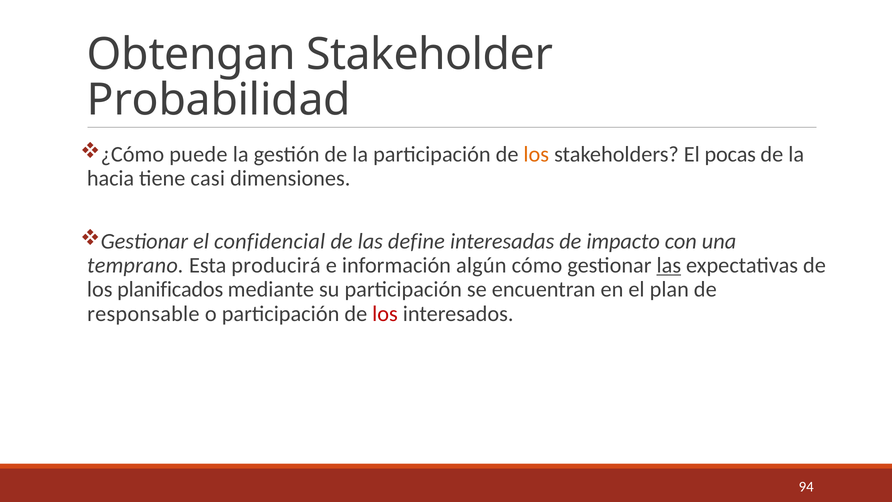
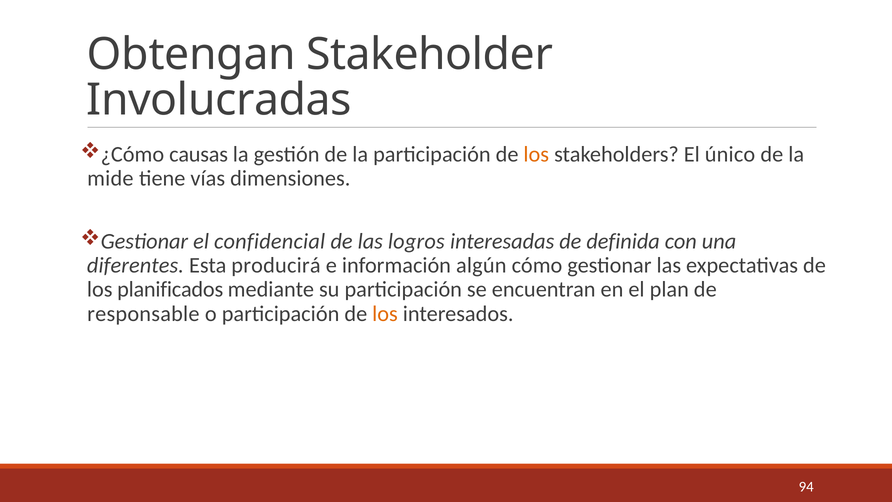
Probabilidad: Probabilidad -> Involucradas
puede: puede -> causas
pocas: pocas -> único
hacia: hacia -> mide
casi: casi -> vías
define: define -> logros
impacto: impacto -> definida
temprano: temprano -> diferentes
las at (669, 265) underline: present -> none
los at (385, 313) colour: red -> orange
